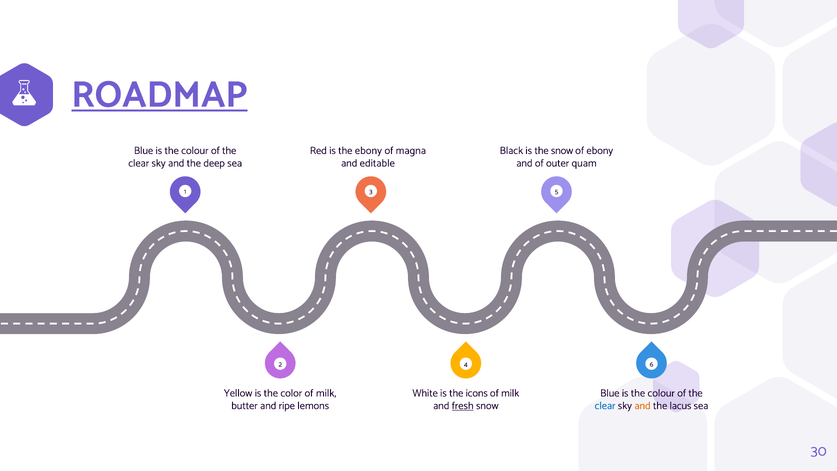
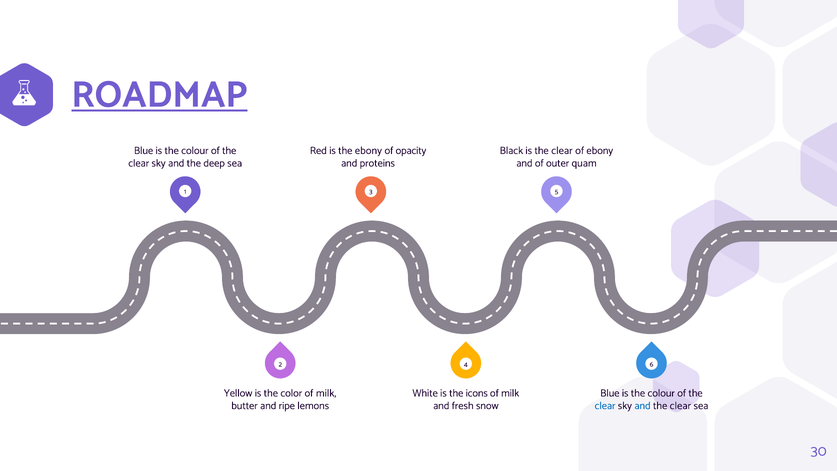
magna: magna -> opacity
is the snow: snow -> clear
editable: editable -> proteins
fresh underline: present -> none
and at (643, 405) colour: orange -> blue
lacus at (680, 405): lacus -> clear
